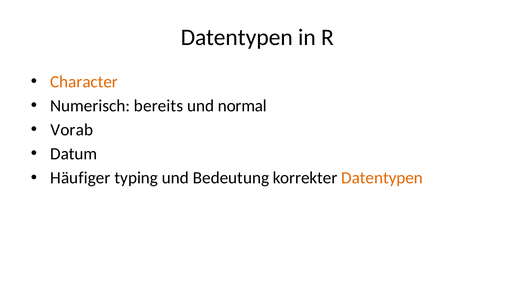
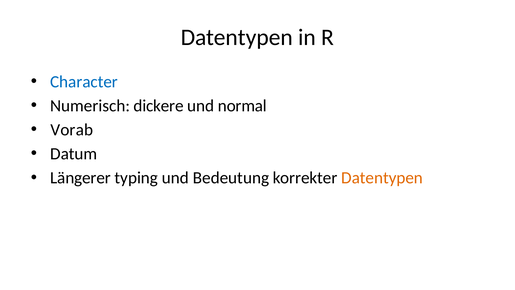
Character colour: orange -> blue
bereits: bereits -> dickere
Häufiger: Häufiger -> Längerer
